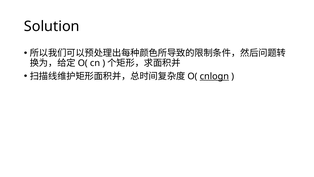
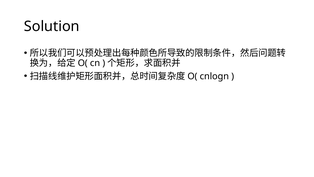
cnlogn underline: present -> none
